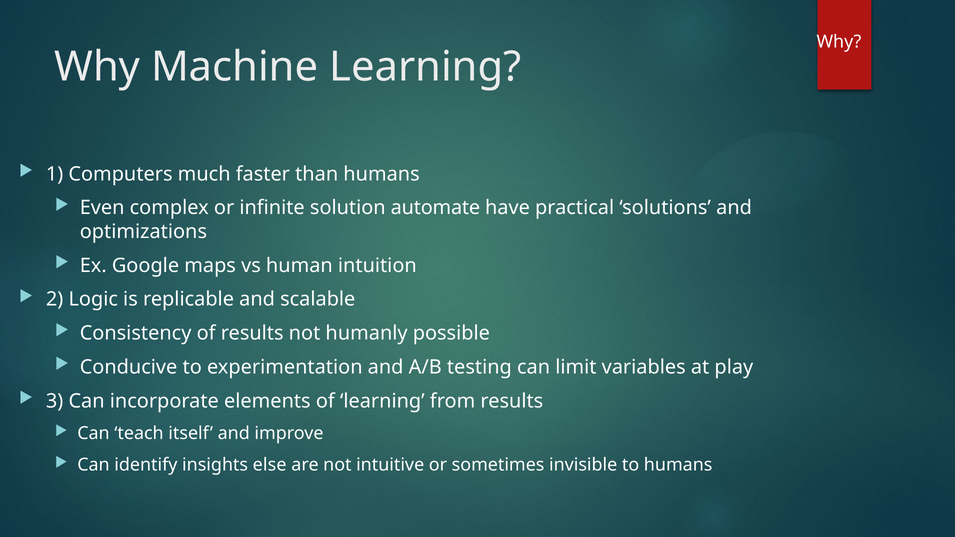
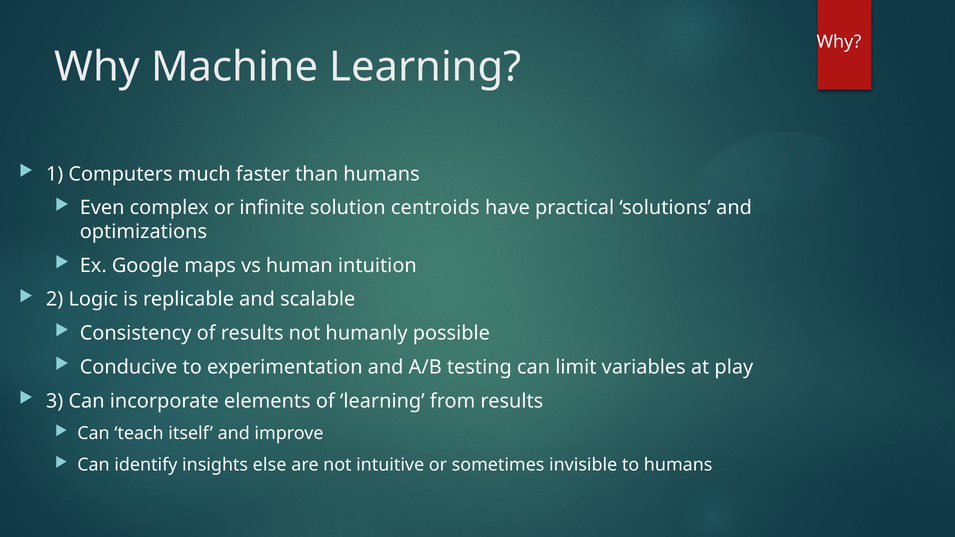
automate: automate -> centroids
